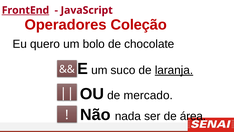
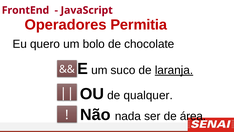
FrontEnd underline: present -> none
Coleção: Coleção -> Permitia
mercado: mercado -> qualquer
